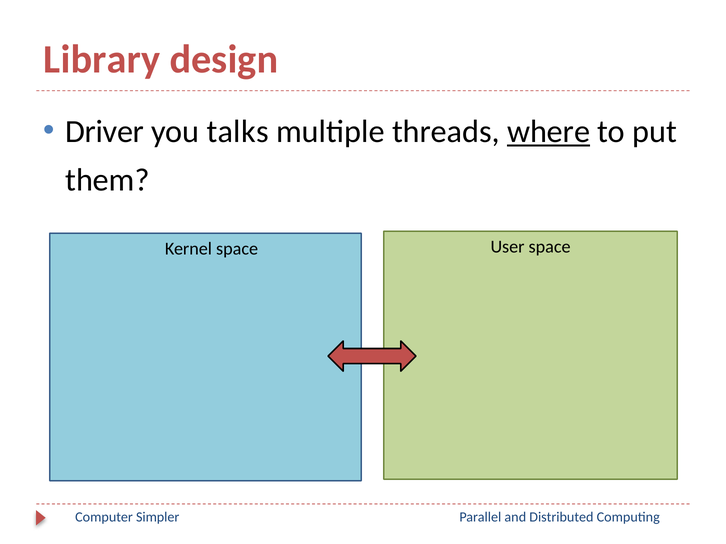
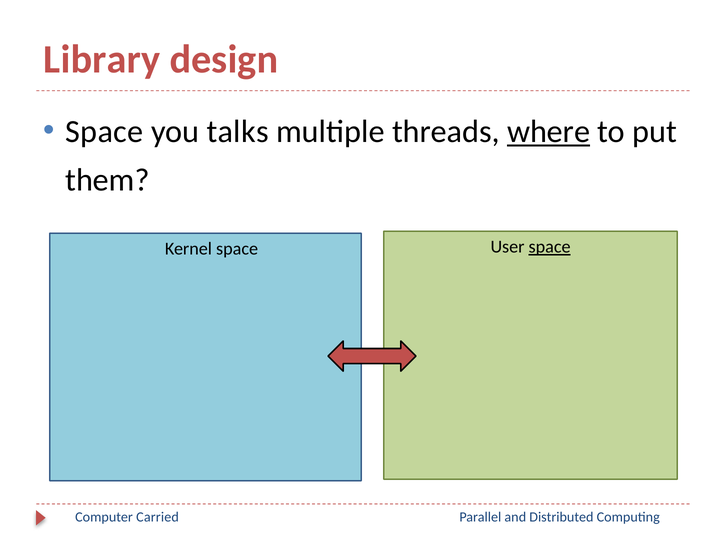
Driver at (105, 132): Driver -> Space
space at (550, 247) underline: none -> present
Simpler: Simpler -> Carried
